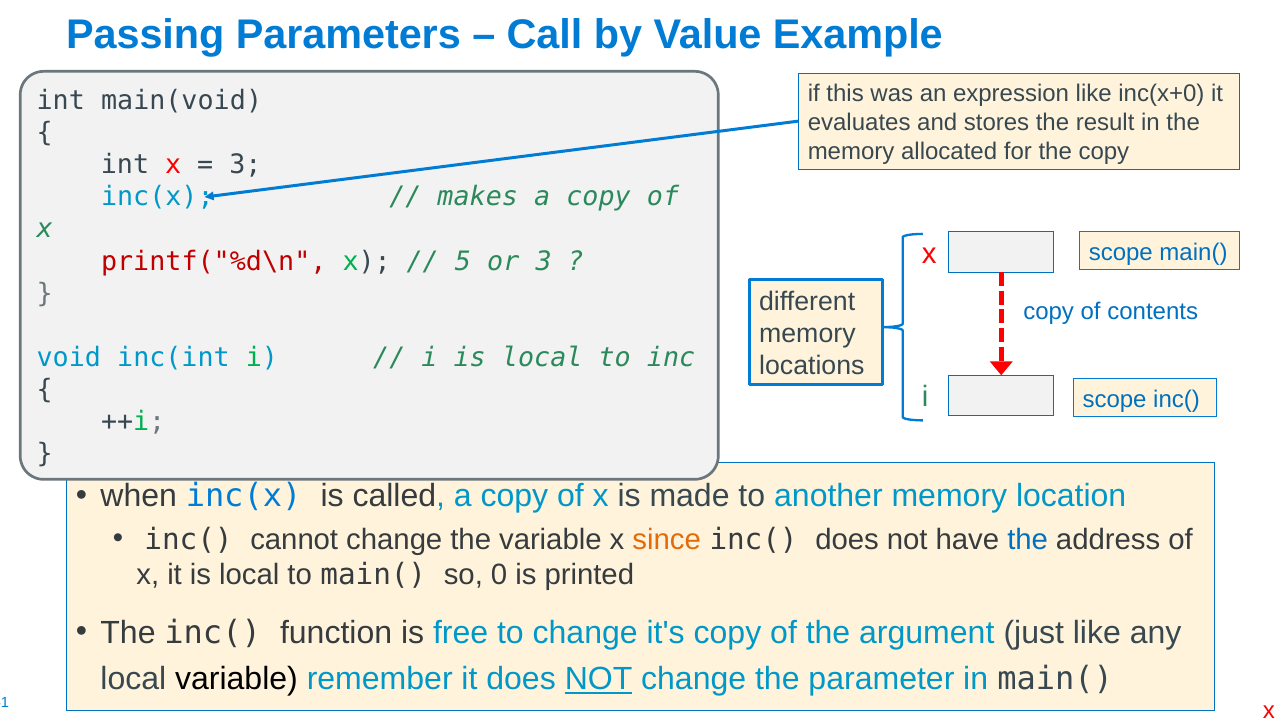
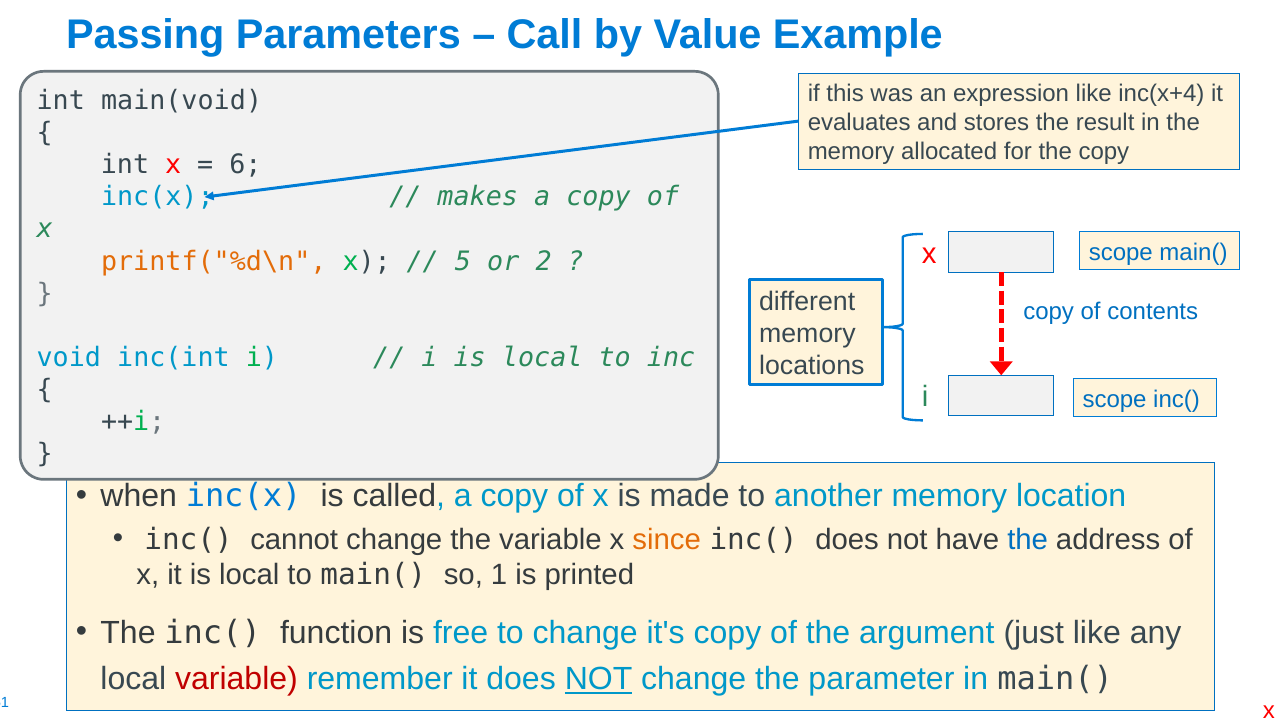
inc(x+0: inc(x+0 -> inc(x+4
3 at (245, 165): 3 -> 6
printf("%d\n colour: red -> orange
or 3: 3 -> 2
0: 0 -> 1
variable at (236, 679) colour: black -> red
